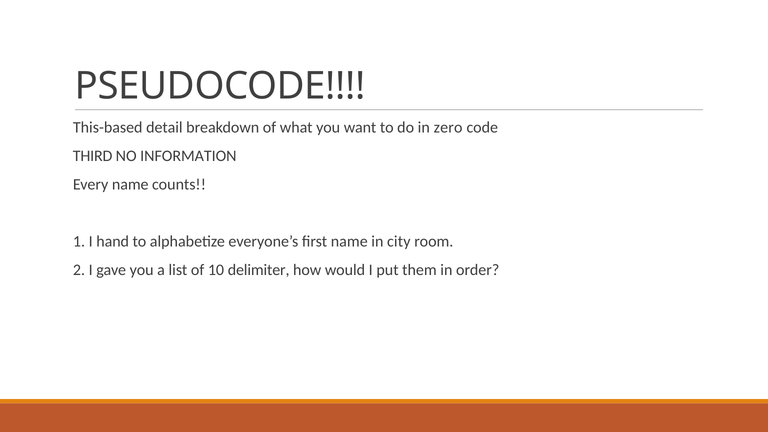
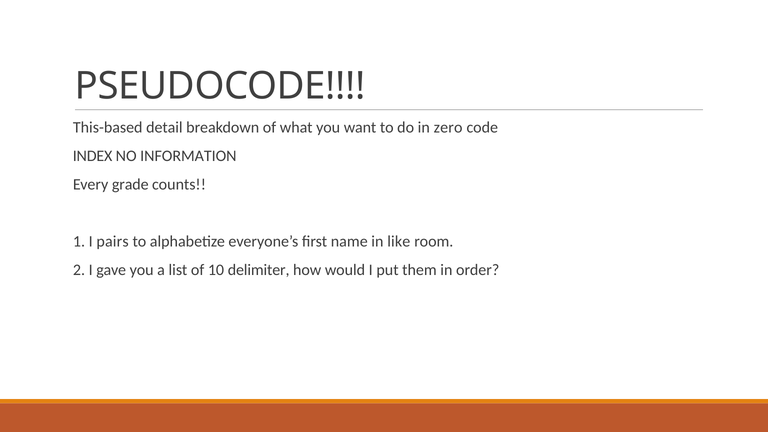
THIRD: THIRD -> INDEX
Every name: name -> grade
hand: hand -> pairs
city: city -> like
